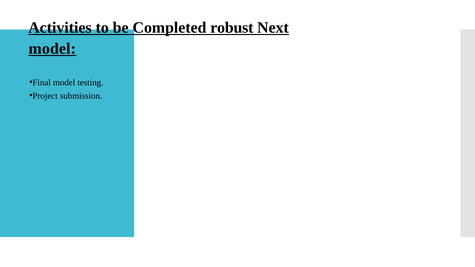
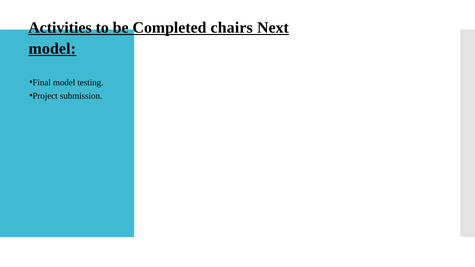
robust: robust -> chairs
